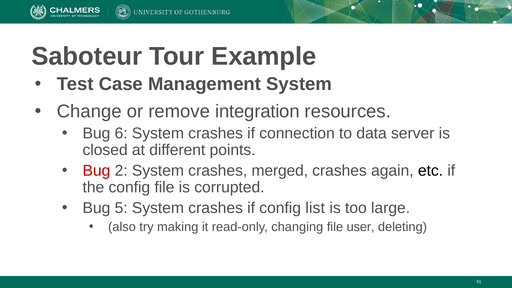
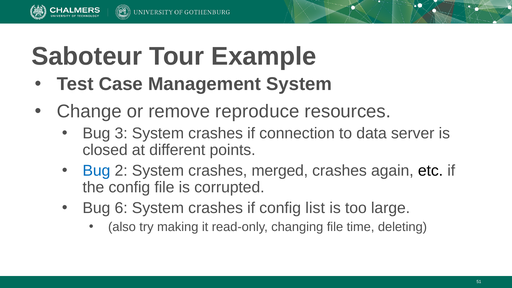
integration: integration -> reproduce
6: 6 -> 3
Bug at (96, 171) colour: red -> blue
5: 5 -> 6
user: user -> time
